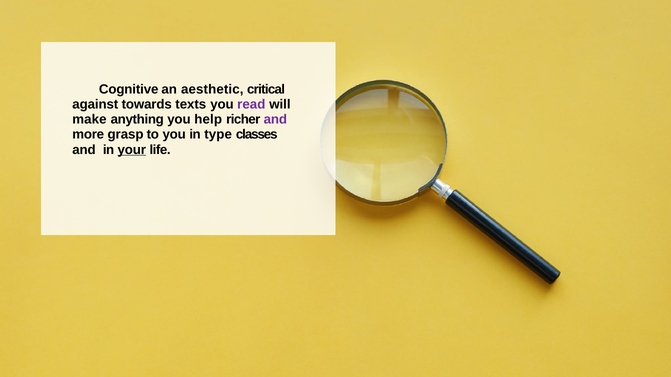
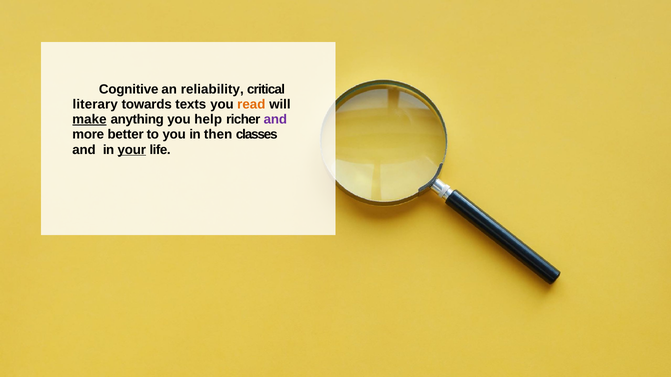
aesthetic: aesthetic -> reliability
against: against -> literary
read colour: purple -> orange
make underline: none -> present
grasp: grasp -> better
type: type -> then
